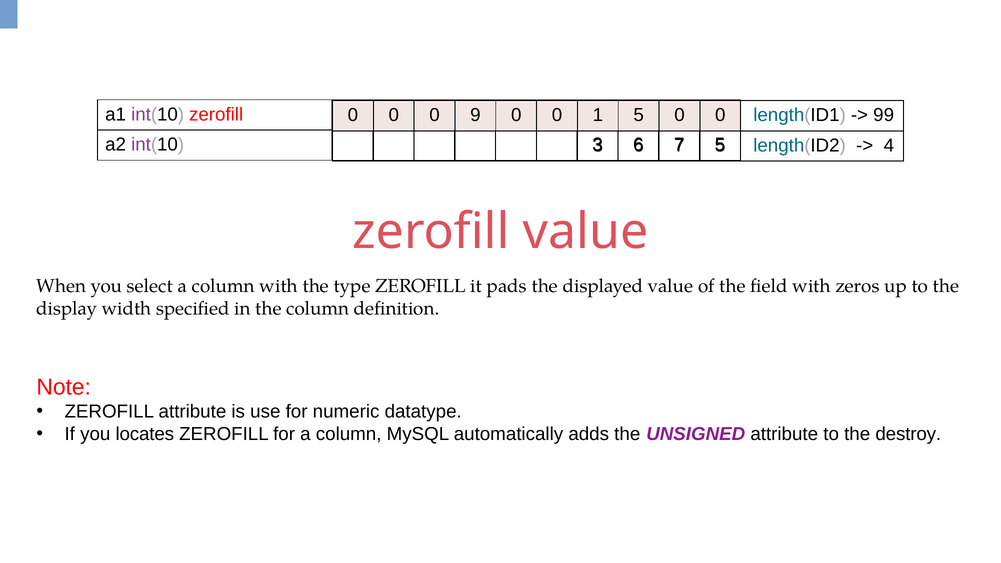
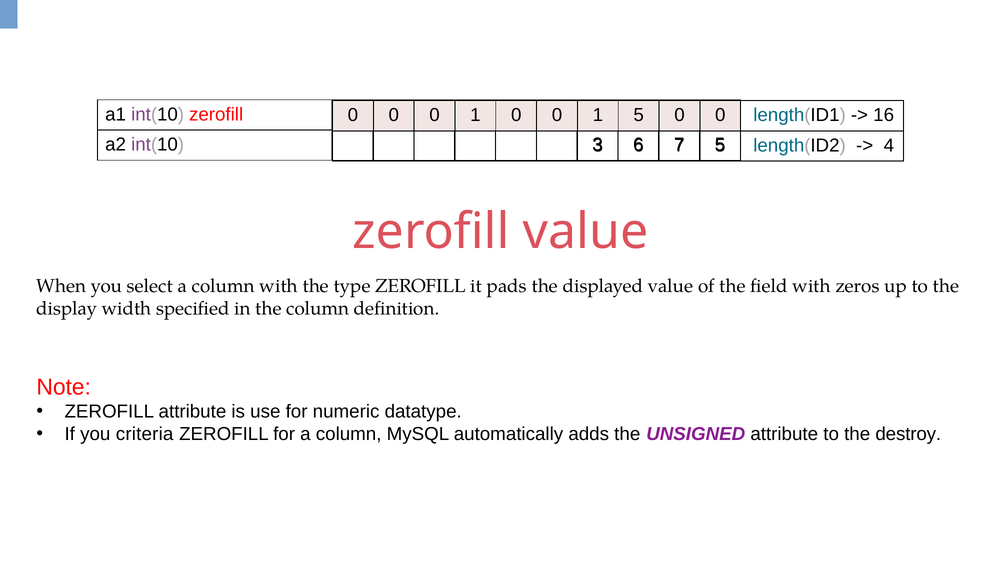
0 0 0 9: 9 -> 1
99: 99 -> 16
locates: locates -> criteria
